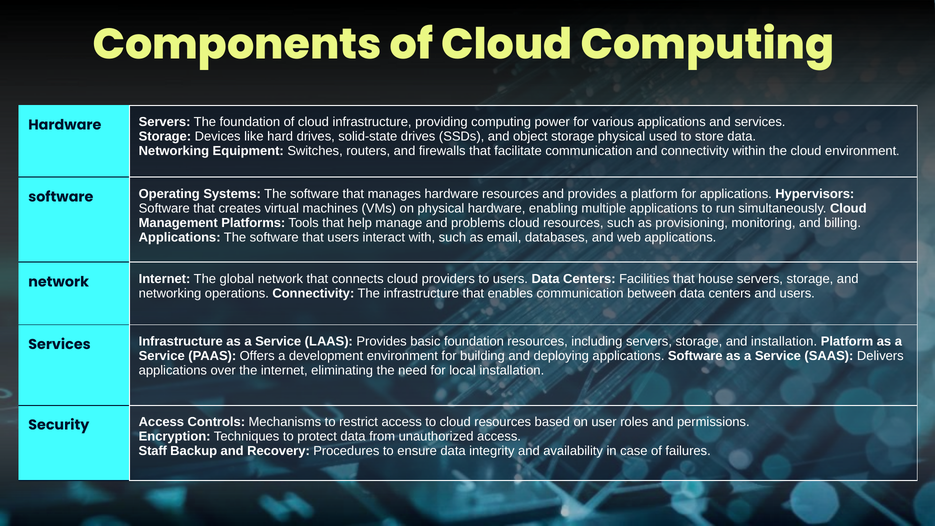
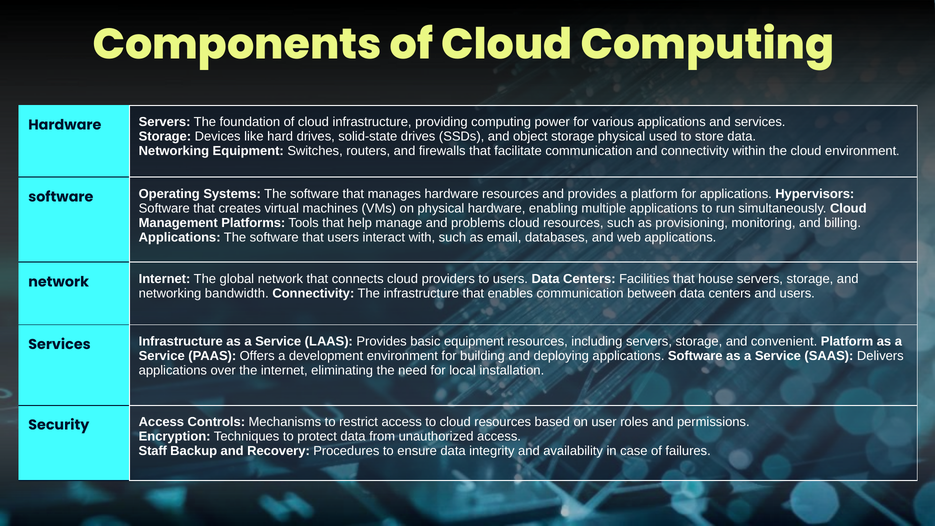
operations: operations -> bandwidth
basic foundation: foundation -> equipment
and installation: installation -> convenient
